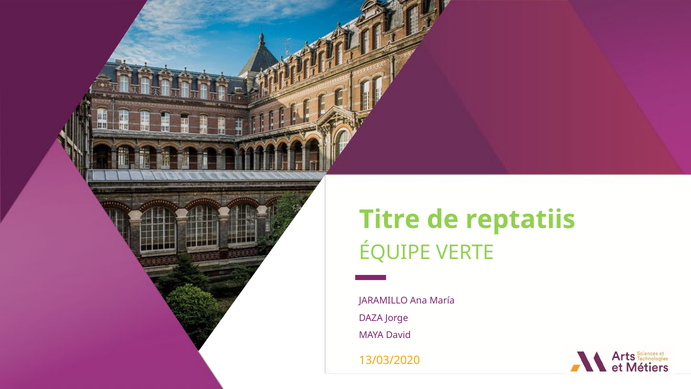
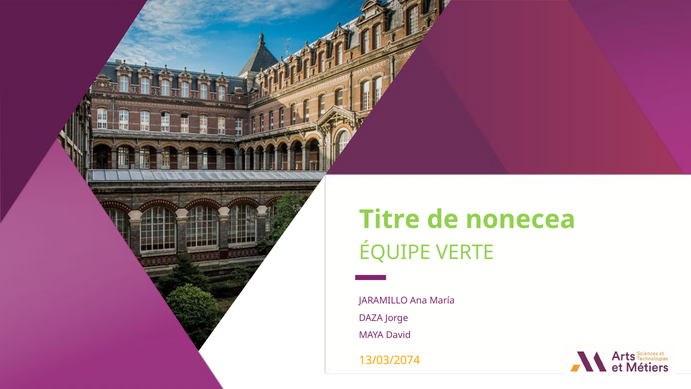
reptatiis: reptatiis -> nonecea
13/03/2020: 13/03/2020 -> 13/03/2074
